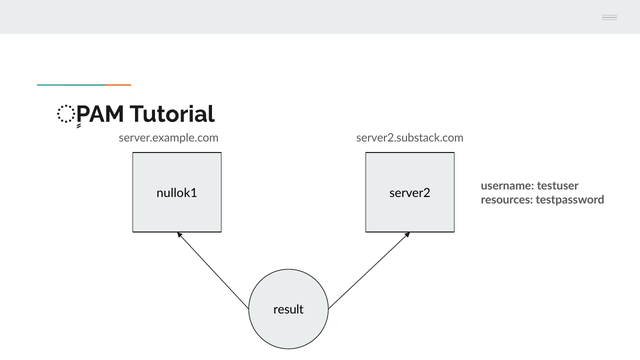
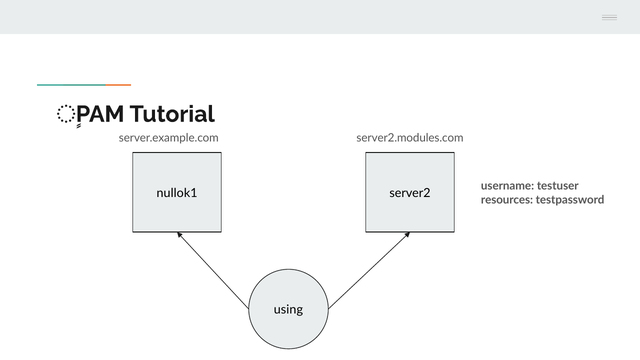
server2.substack.com: server2.substack.com -> server2.modules.com
result: result -> using
